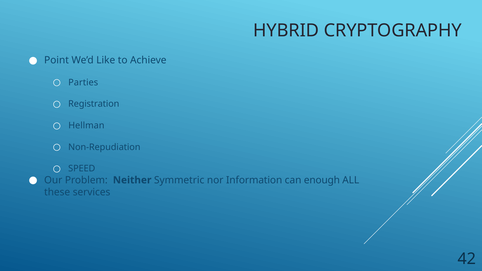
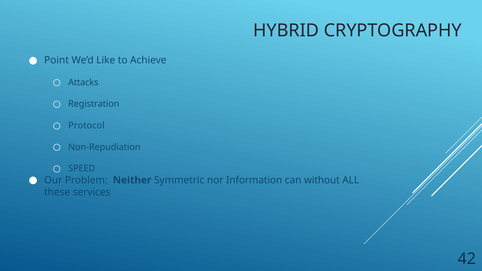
Parties: Parties -> Attacks
Hellman: Hellman -> Protocol
enough: enough -> without
